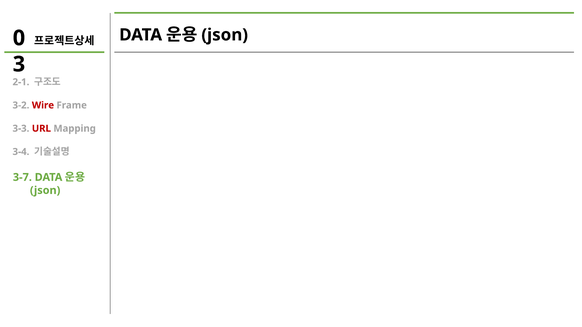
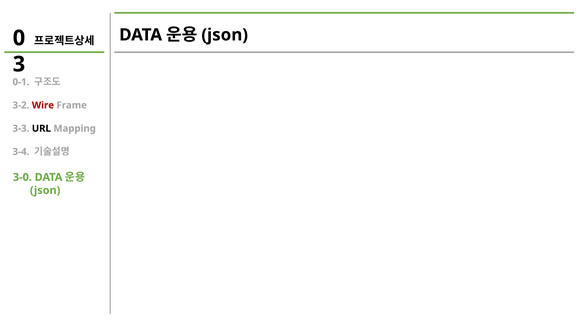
2-1: 2-1 -> 0-1
URL colour: red -> black
3-7: 3-7 -> 3-0
